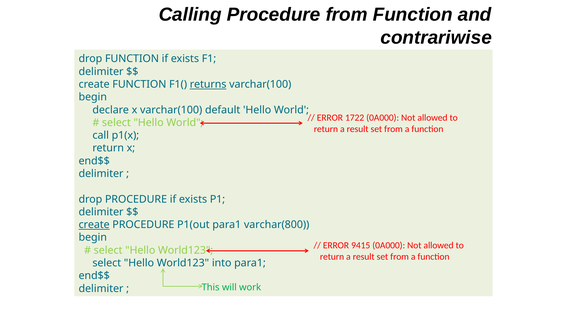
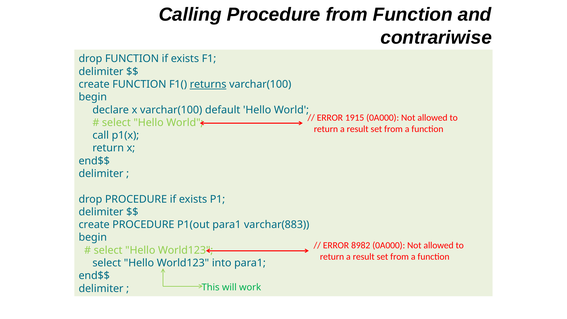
1722: 1722 -> 1915
create at (94, 225) underline: present -> none
varchar(800: varchar(800 -> varchar(883
9415: 9415 -> 8982
